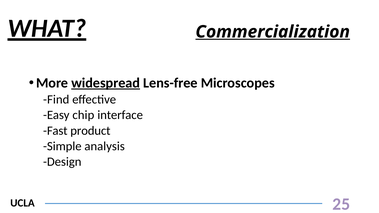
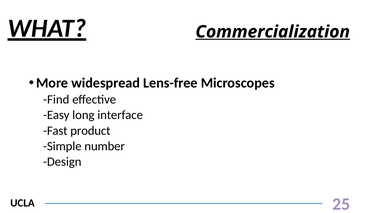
widespread underline: present -> none
chip: chip -> long
analysis: analysis -> number
